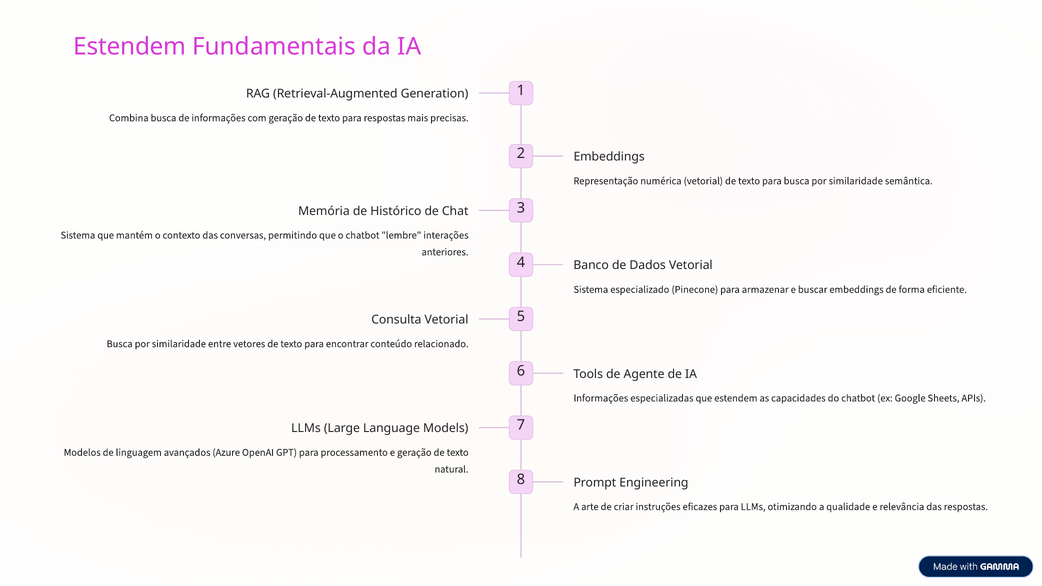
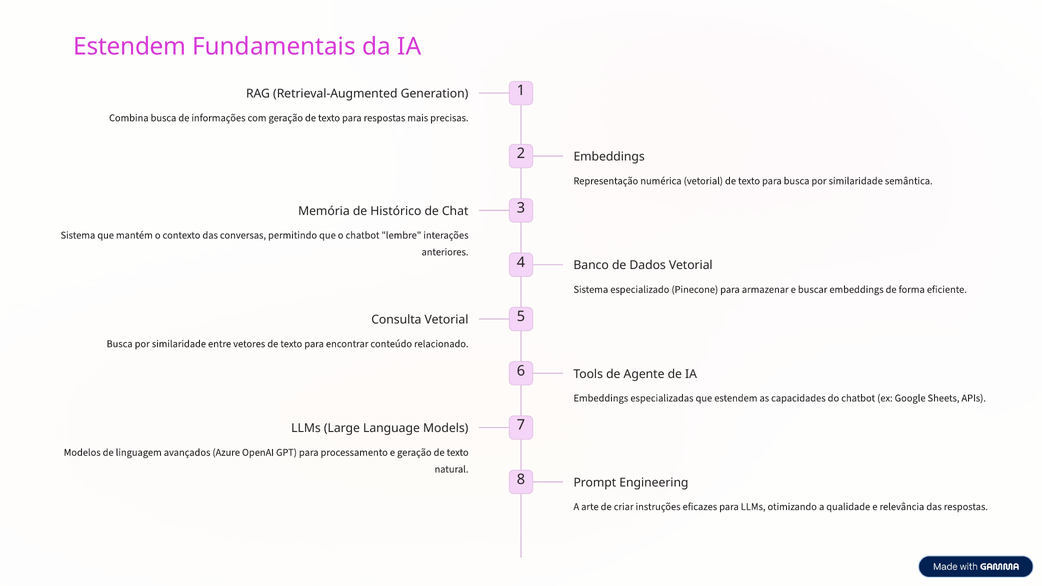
Informações at (601, 398): Informações -> Embeddings
